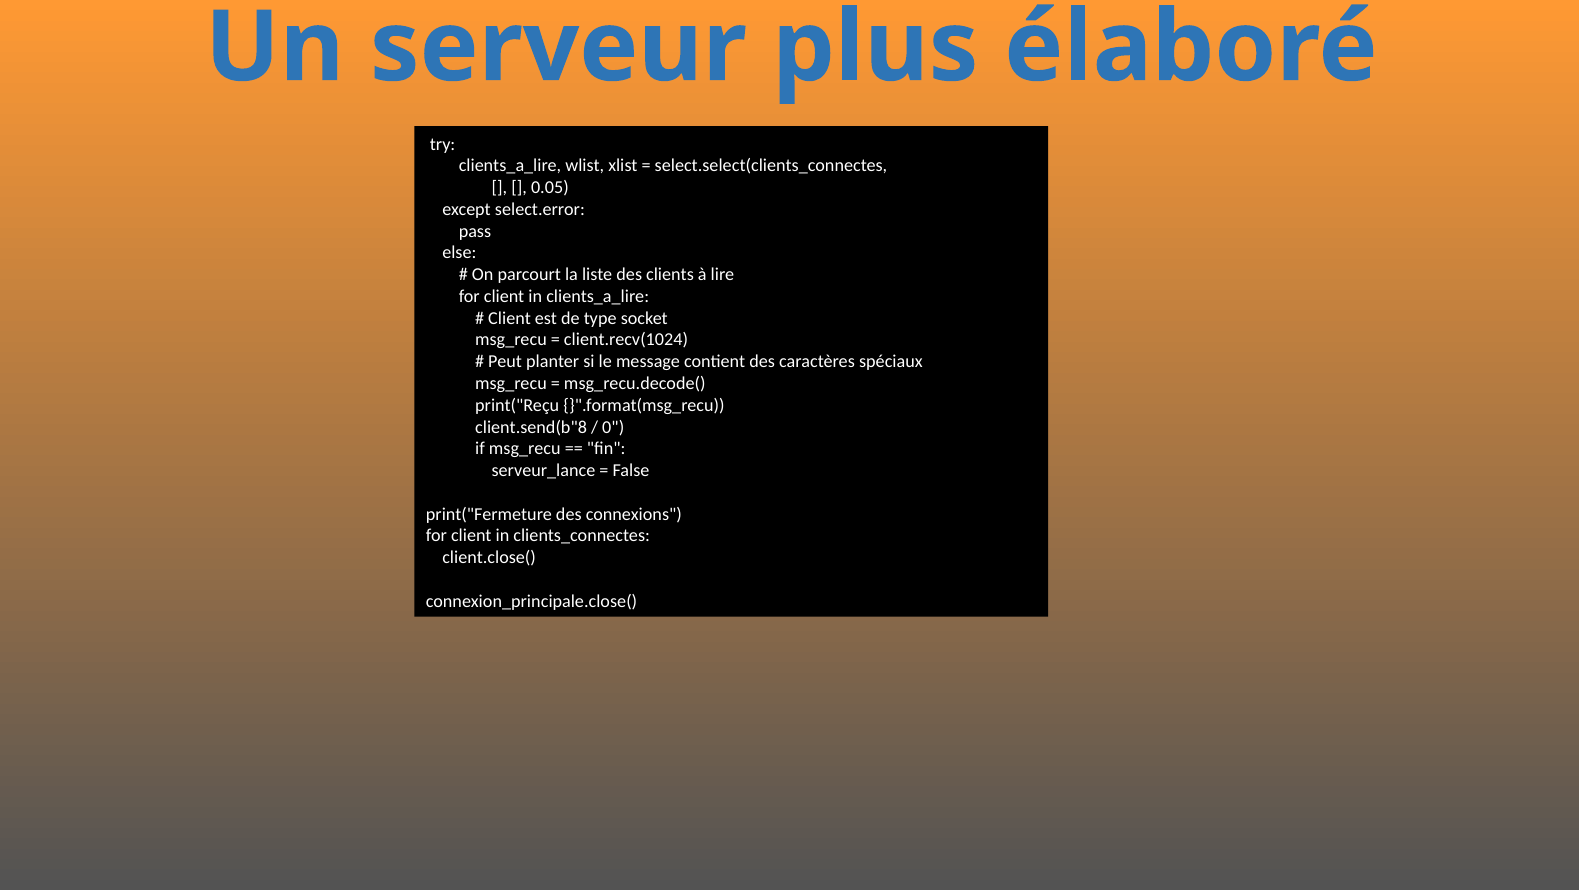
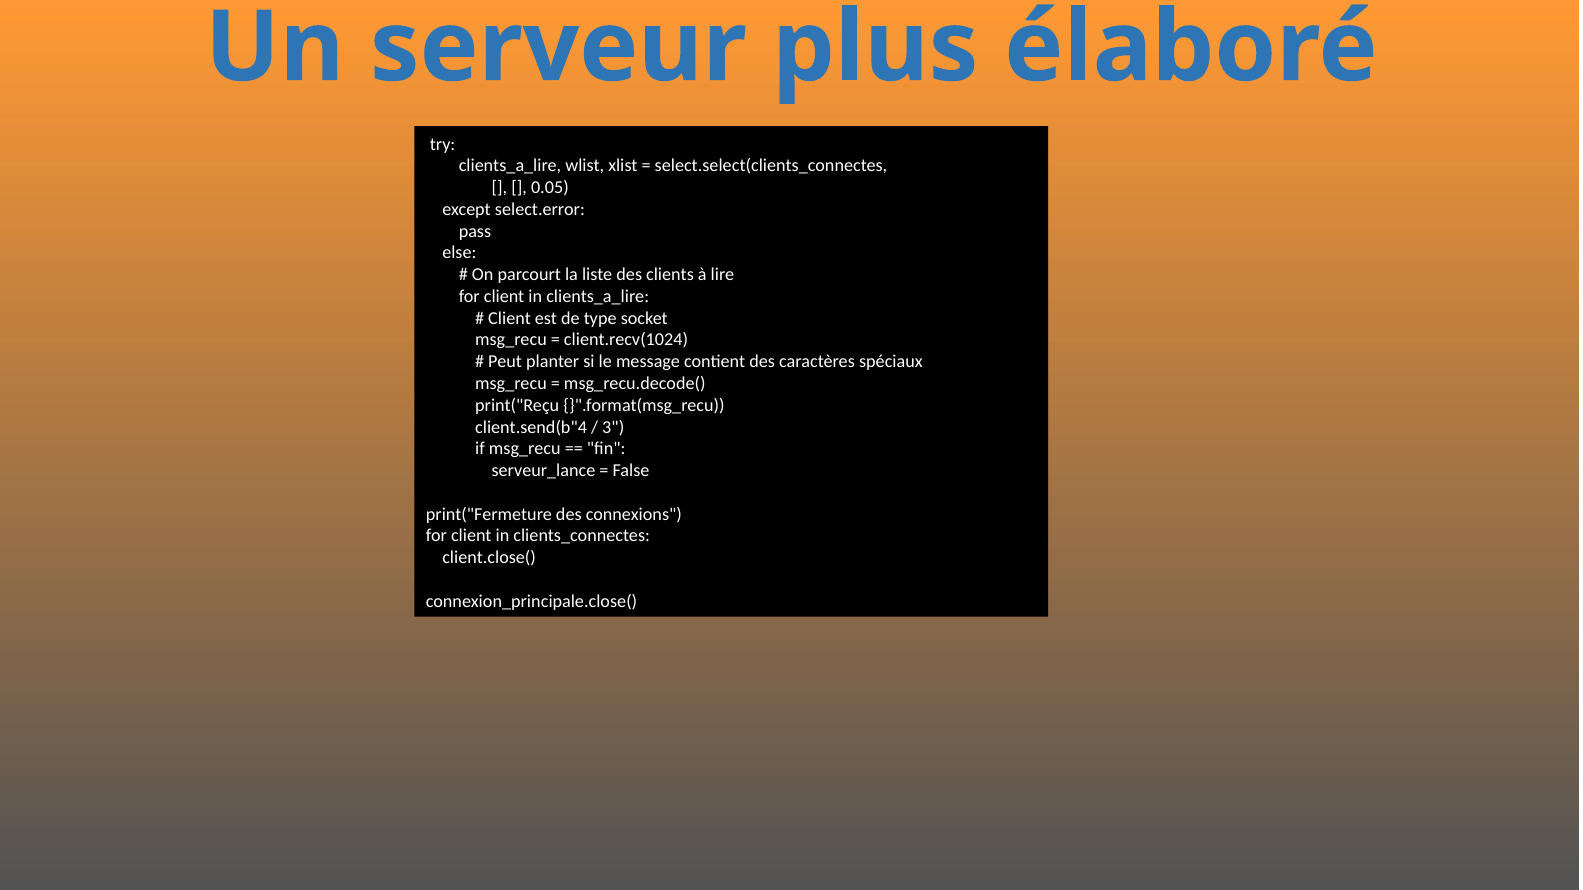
client.send(b"8: client.send(b"8 -> client.send(b"4
0: 0 -> 3
